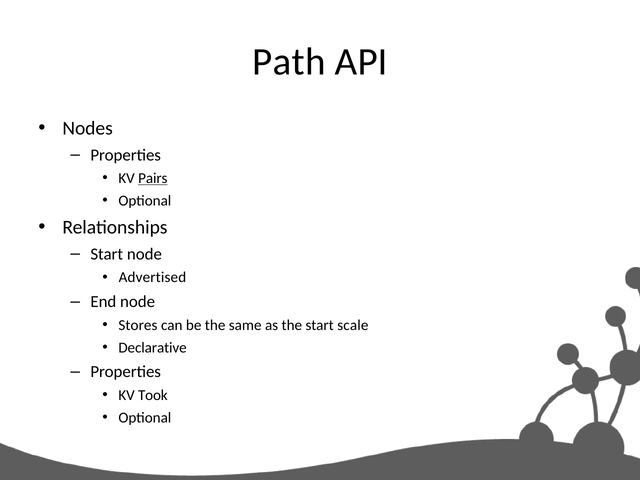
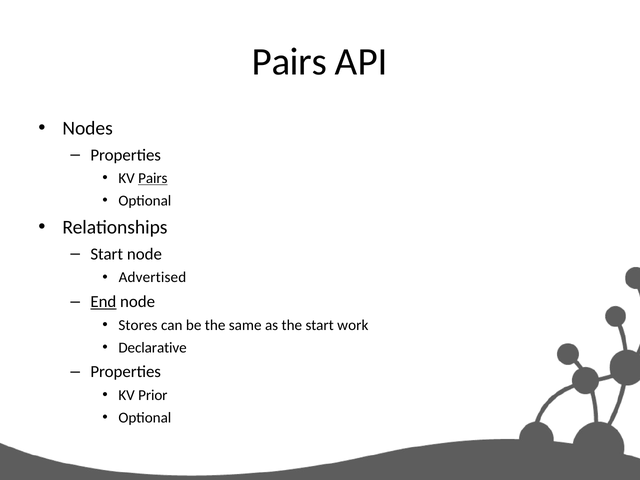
Path at (289, 62): Path -> Pairs
End underline: none -> present
scale: scale -> work
Took: Took -> Prior
